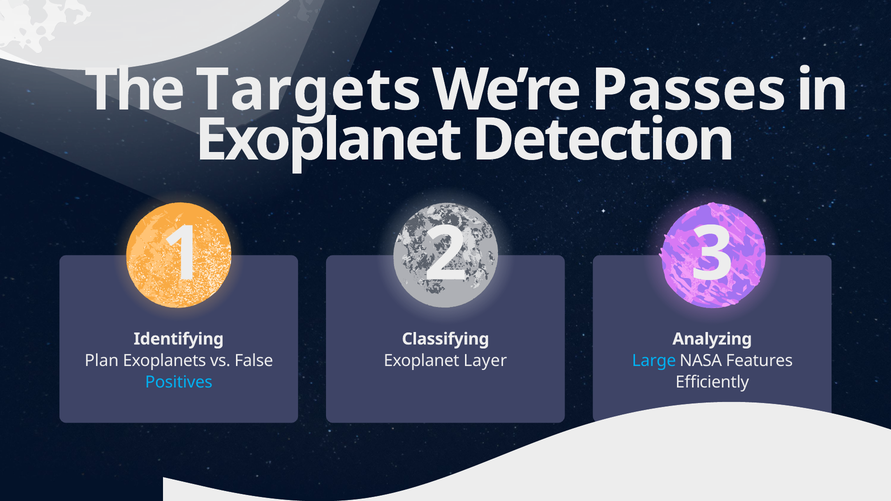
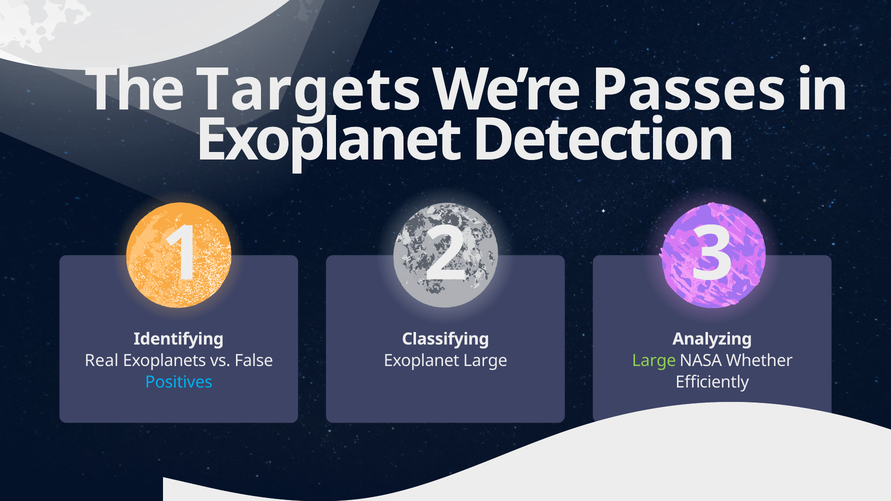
Plan: Plan -> Real
Exoplanet Layer: Layer -> Large
Large at (654, 361) colour: light blue -> light green
Features: Features -> Whether
